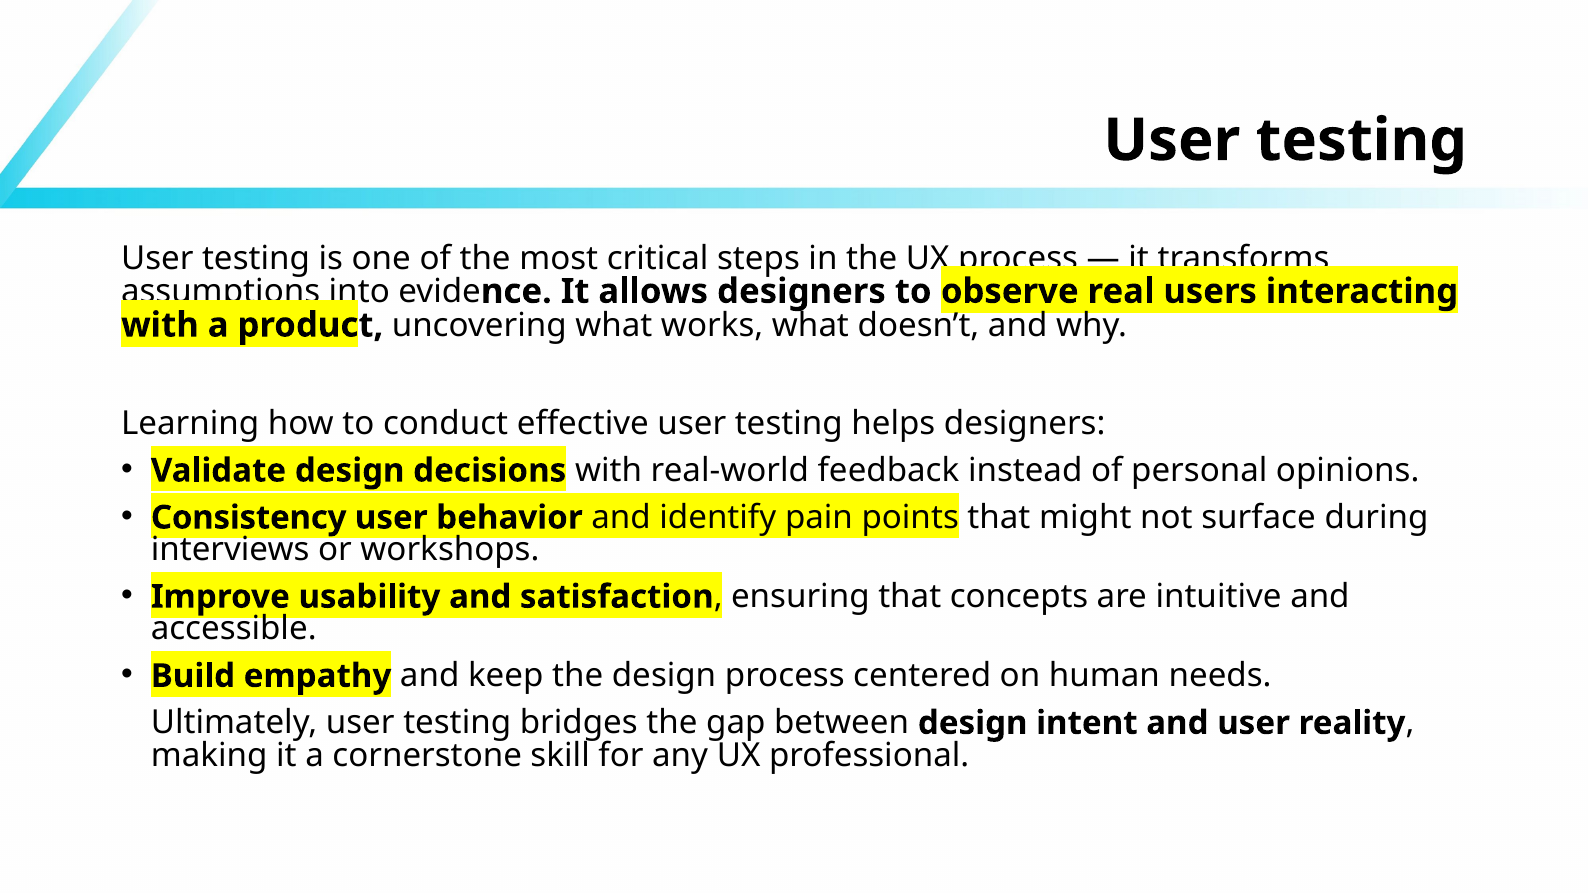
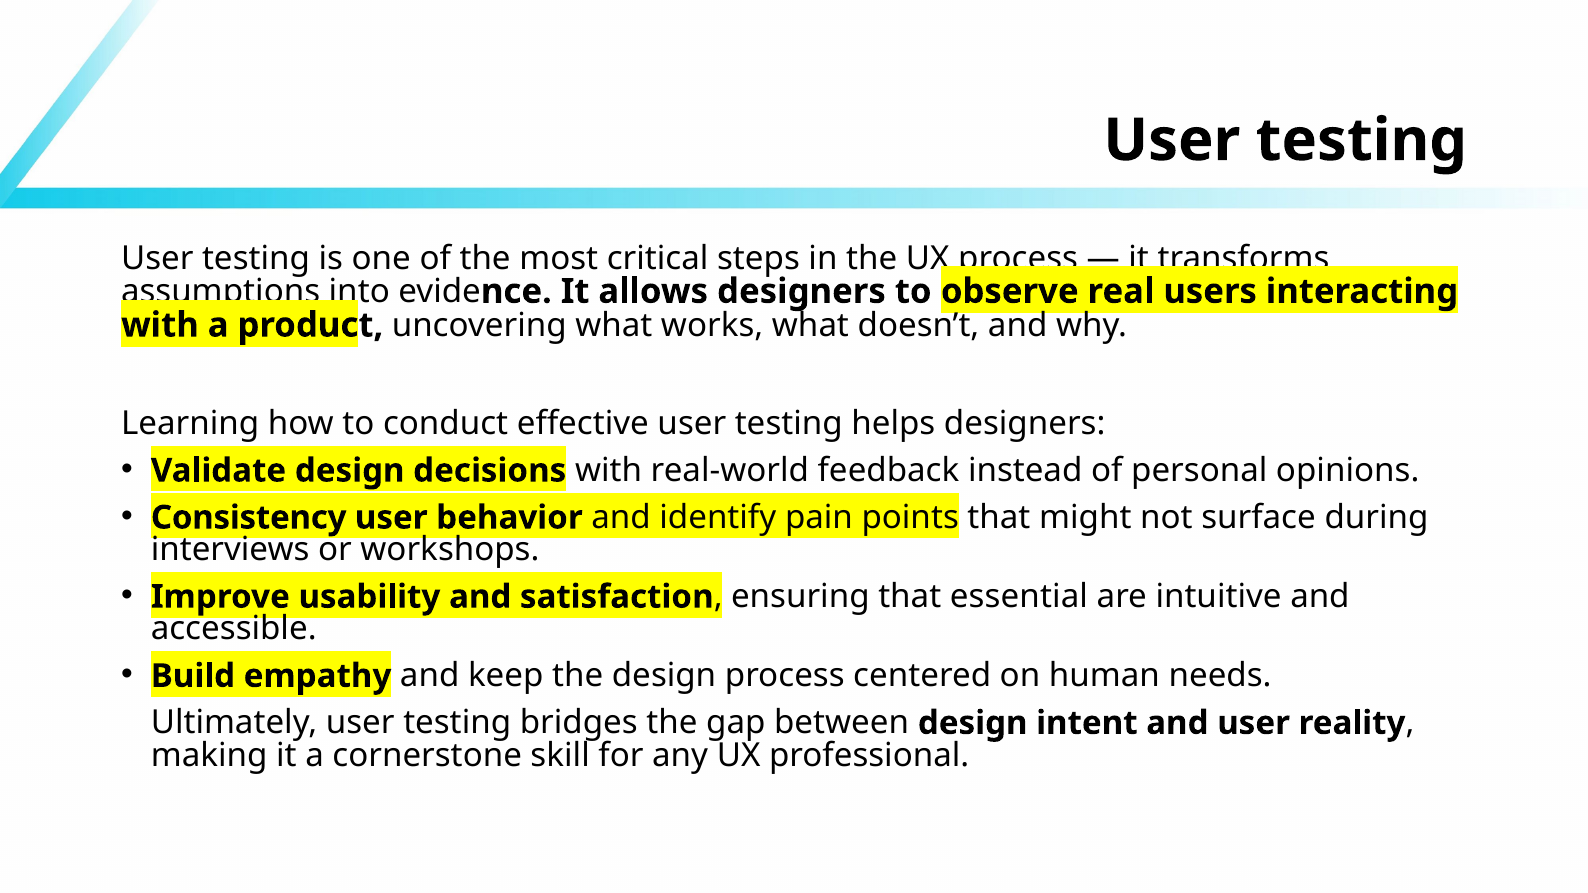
concepts: concepts -> essential
